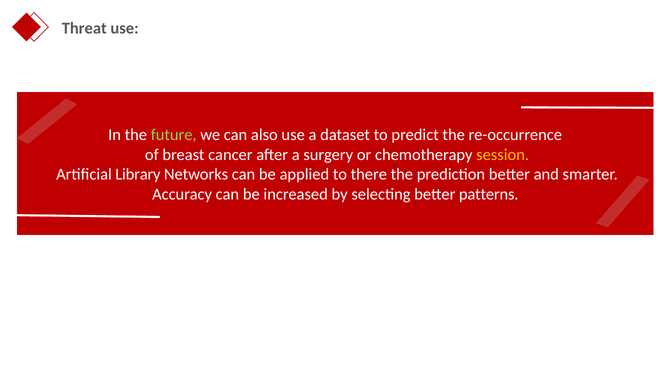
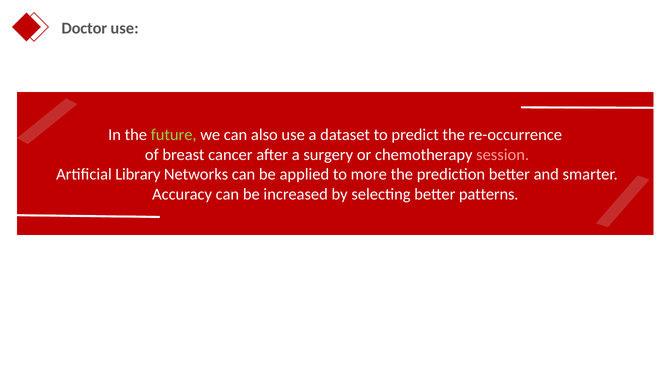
Threat: Threat -> Doctor
session colour: yellow -> pink
there: there -> more
